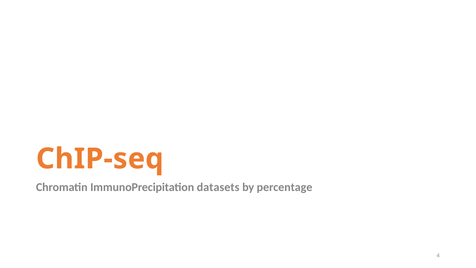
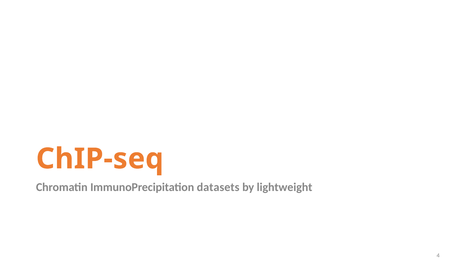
percentage: percentage -> lightweight
